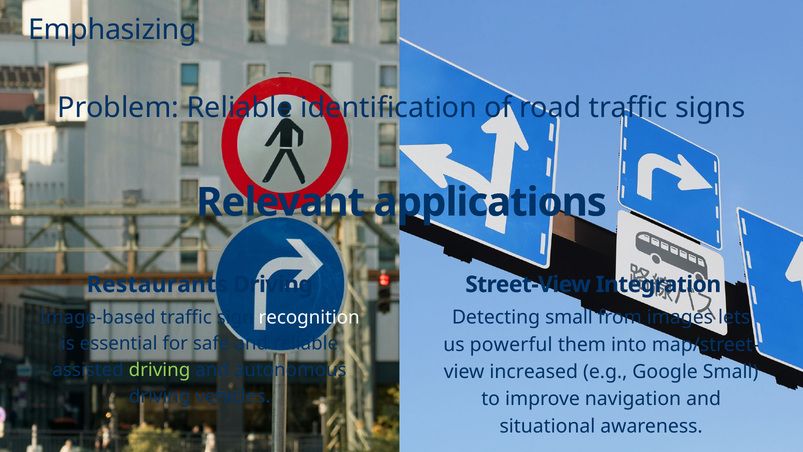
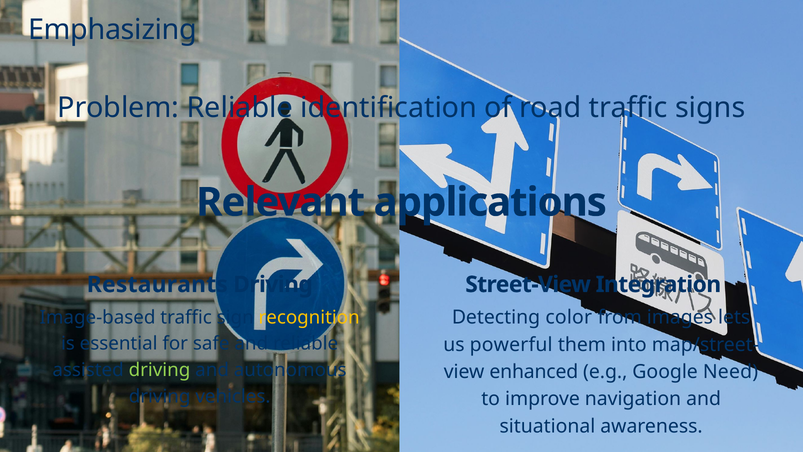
Detecting small: small -> color
recognition colour: white -> yellow
increased: increased -> enhanced
Google Small: Small -> Need
